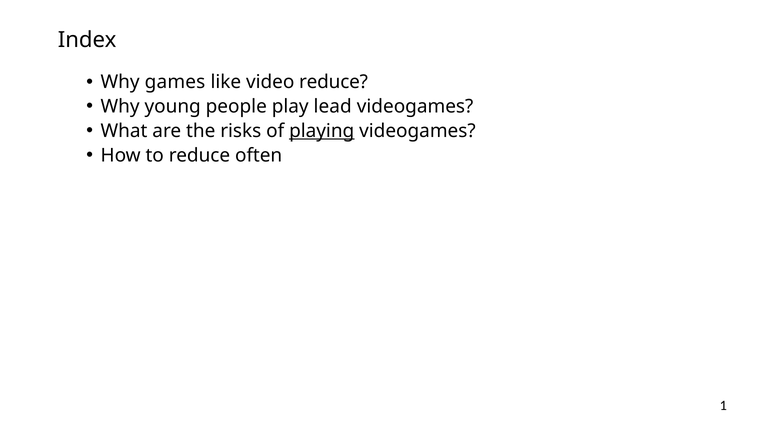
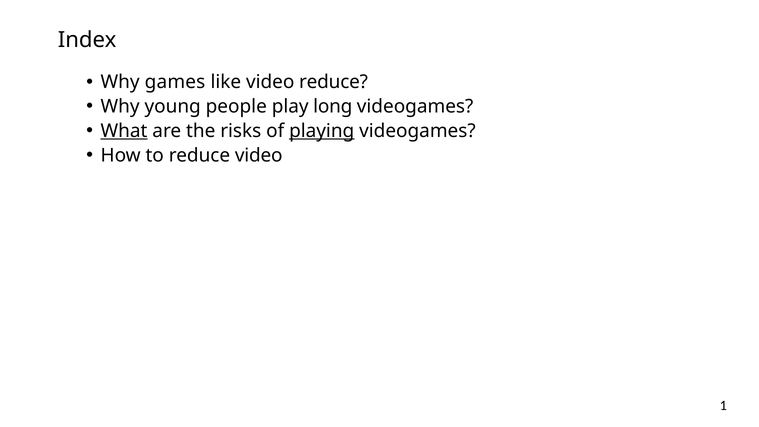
lead: lead -> long
What underline: none -> present
reduce often: often -> video
